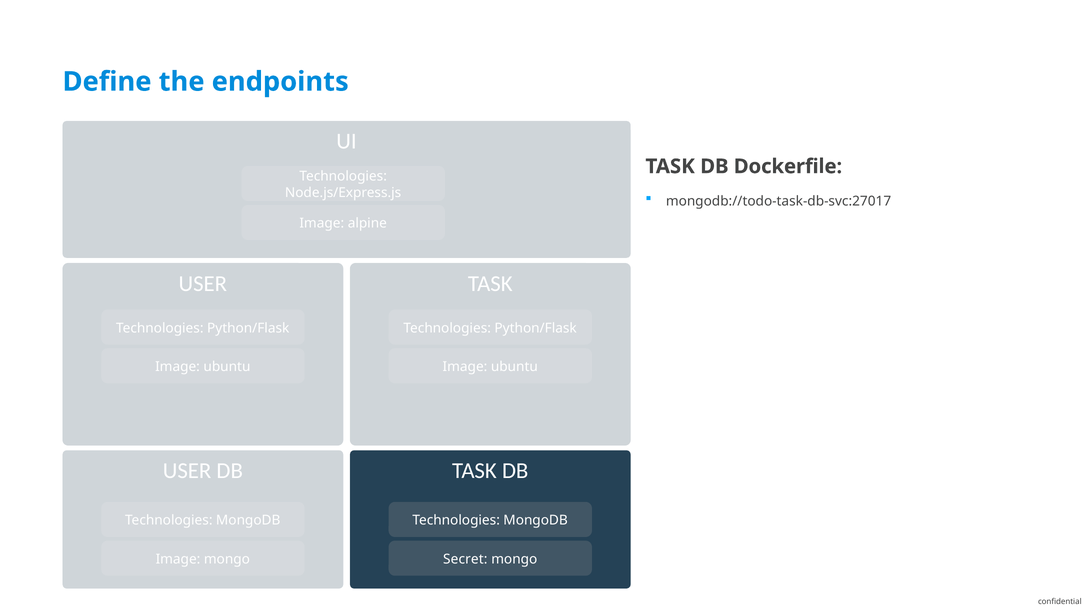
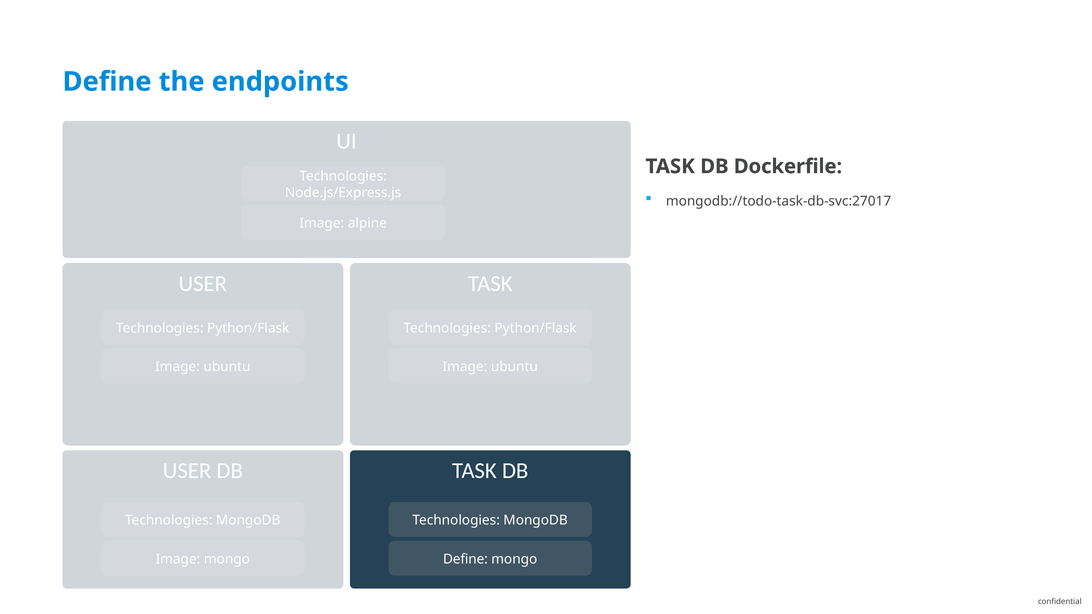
Secret at (465, 559): Secret -> Define
